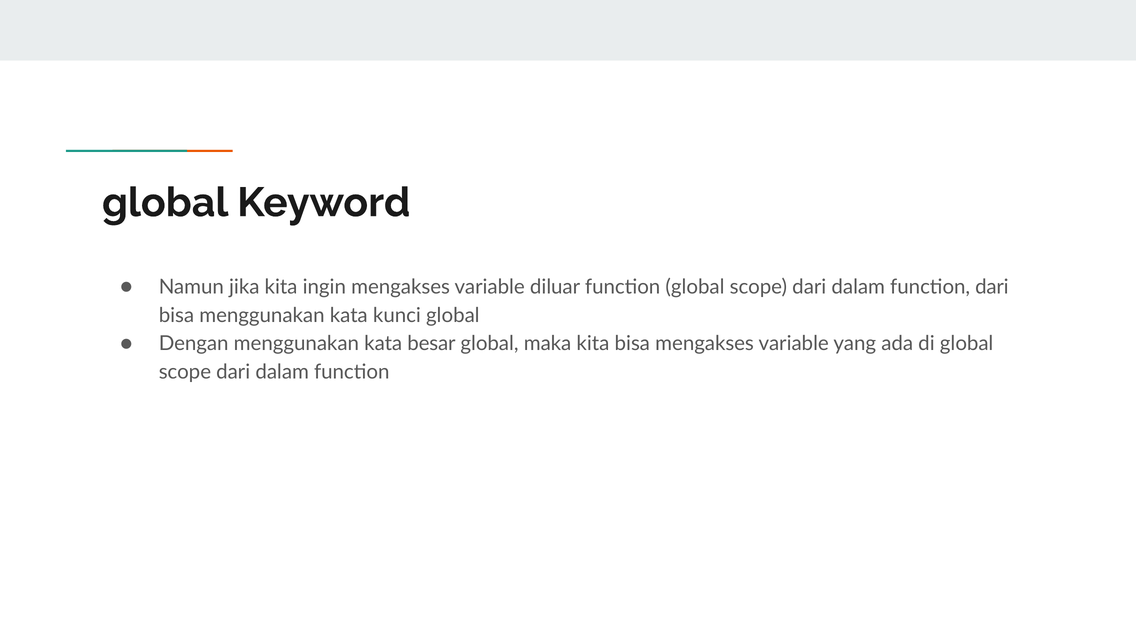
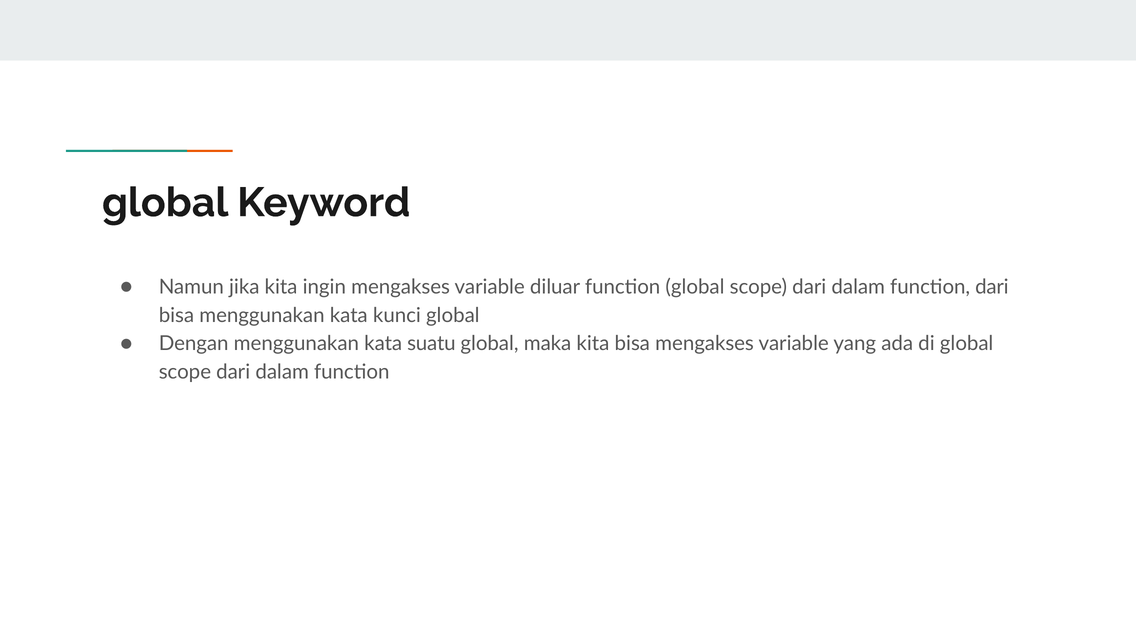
besar: besar -> suatu
